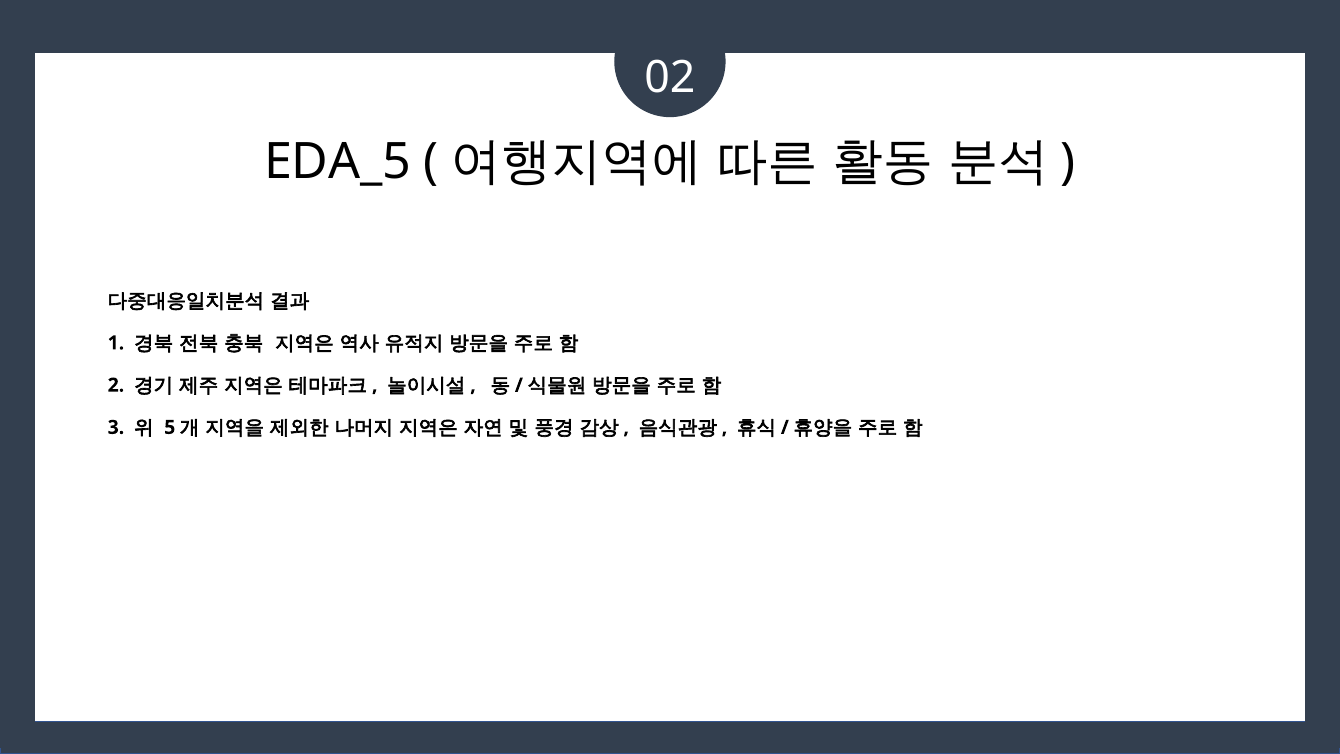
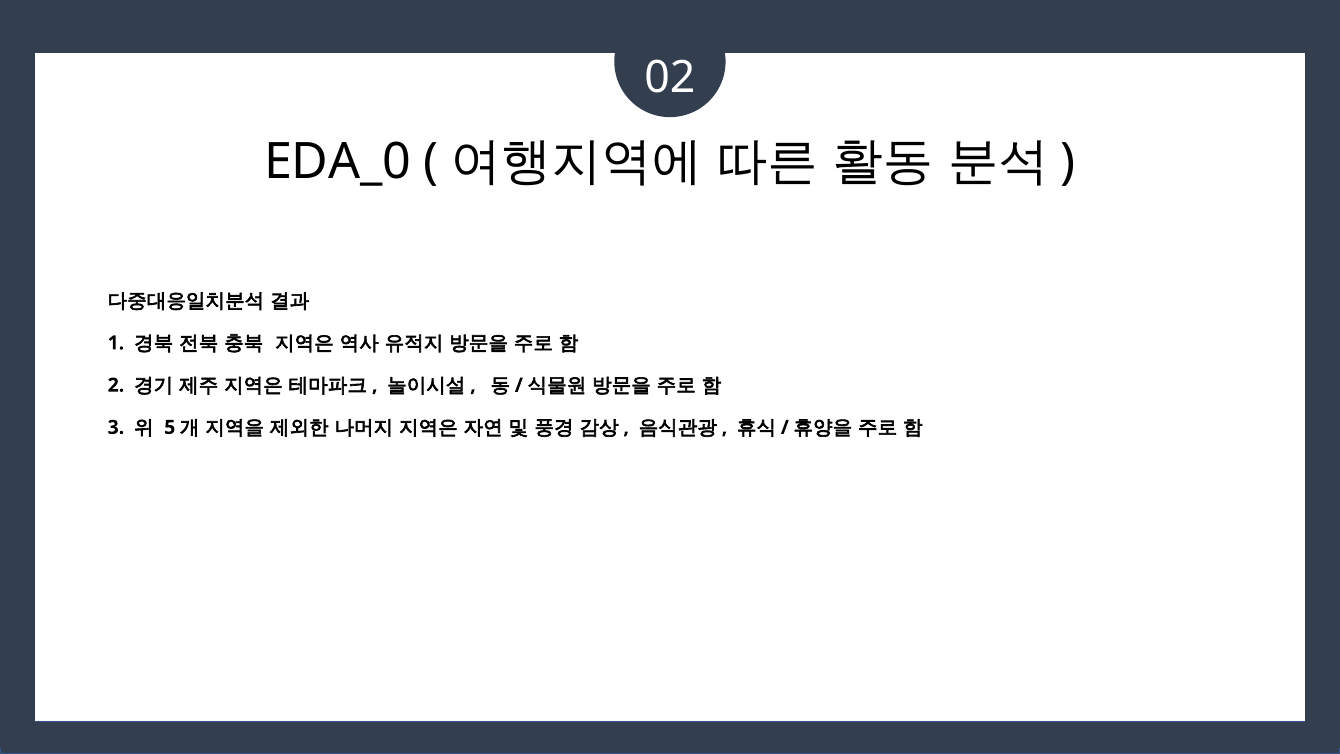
EDA_5: EDA_5 -> EDA_0
